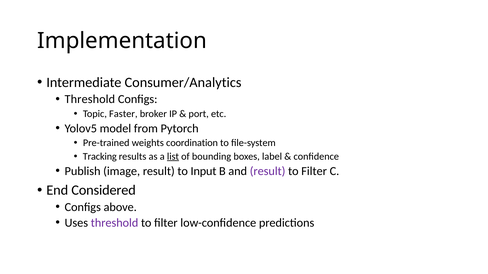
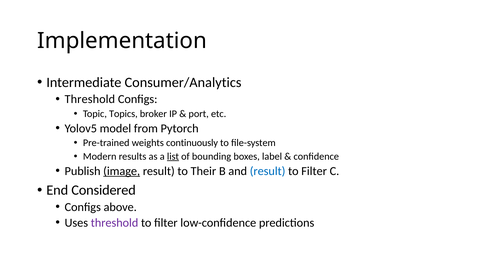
Faster: Faster -> Topics
coordination: coordination -> continuously
Tracking: Tracking -> Modern
image underline: none -> present
Input: Input -> Their
result at (268, 171) colour: purple -> blue
